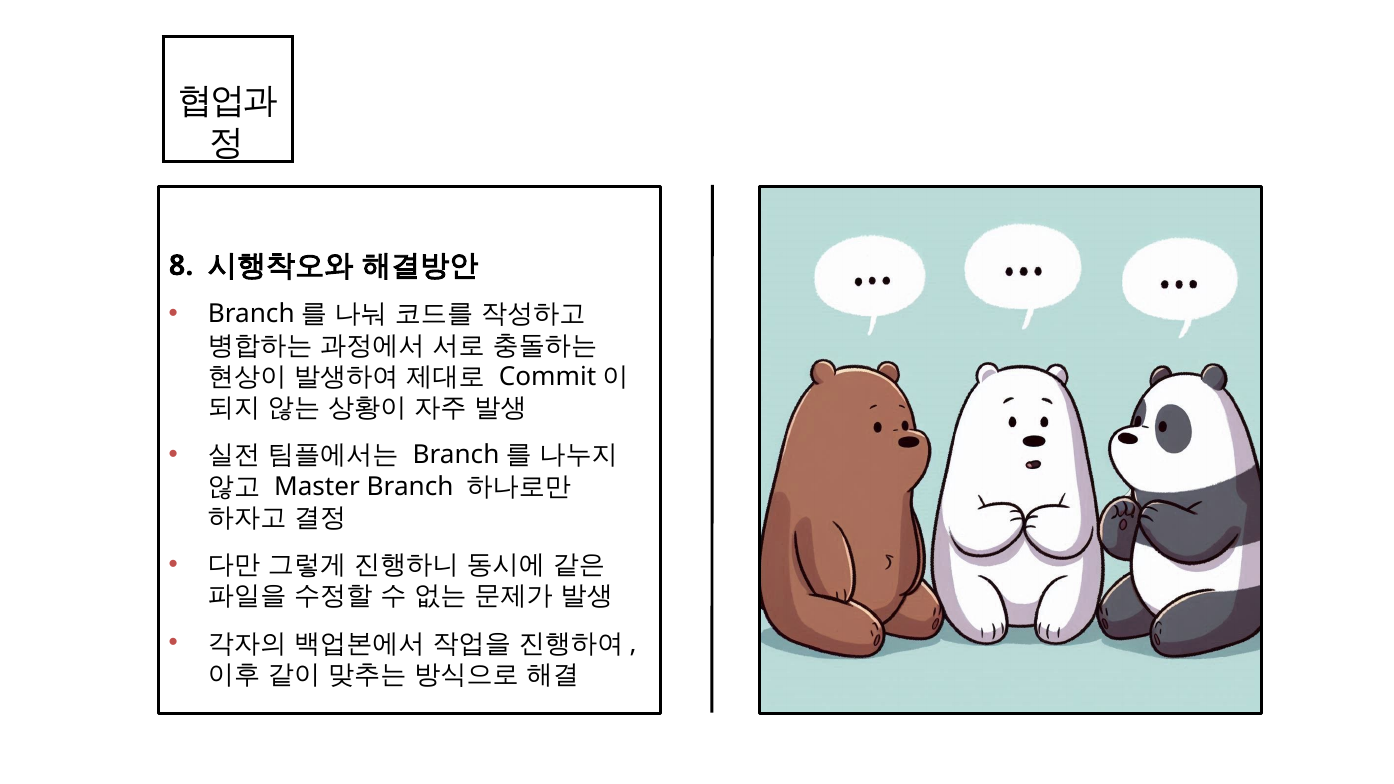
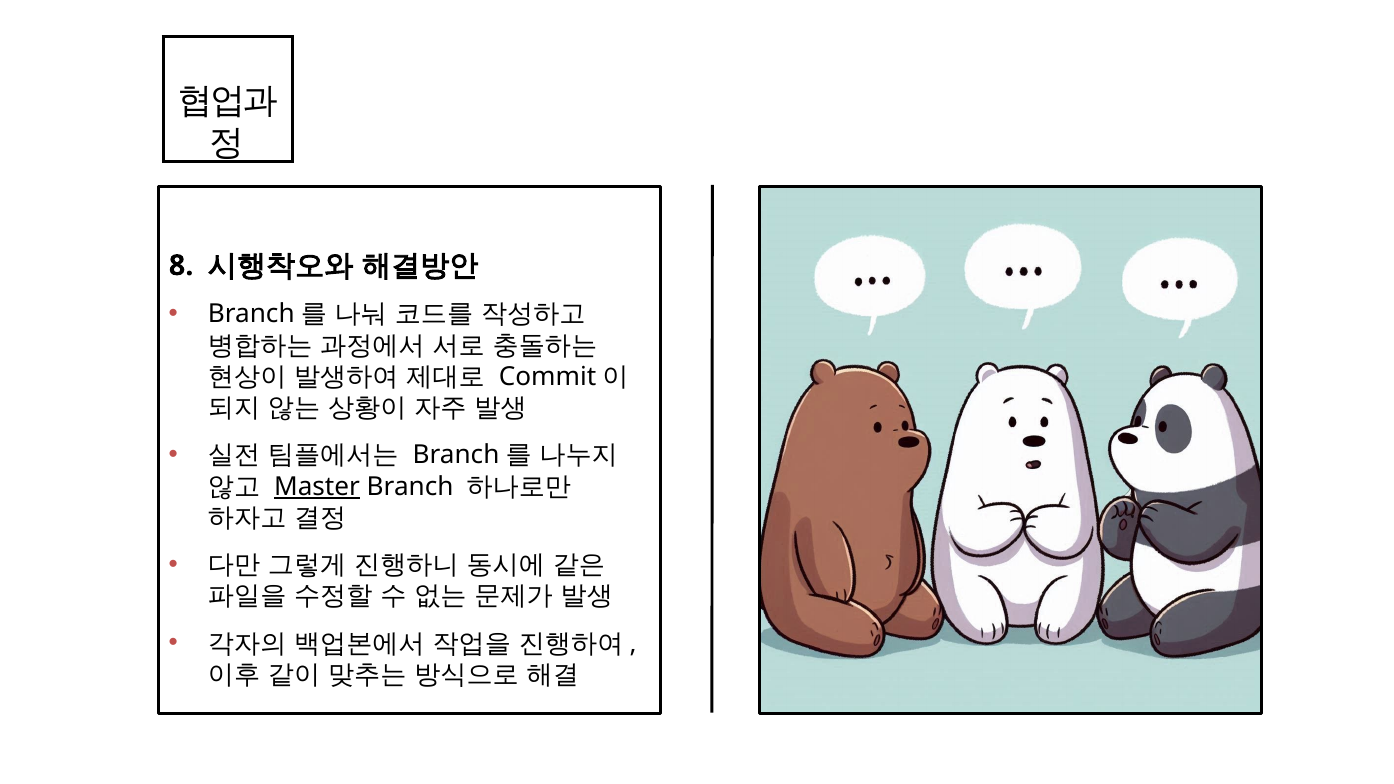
Master underline: none -> present
